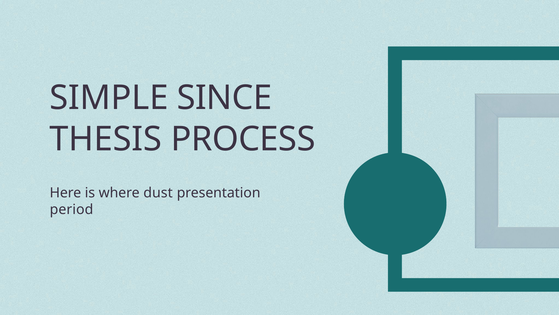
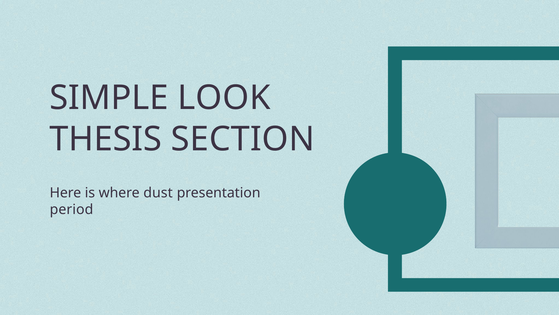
SINCE: SINCE -> LOOK
PROCESS: PROCESS -> SECTION
